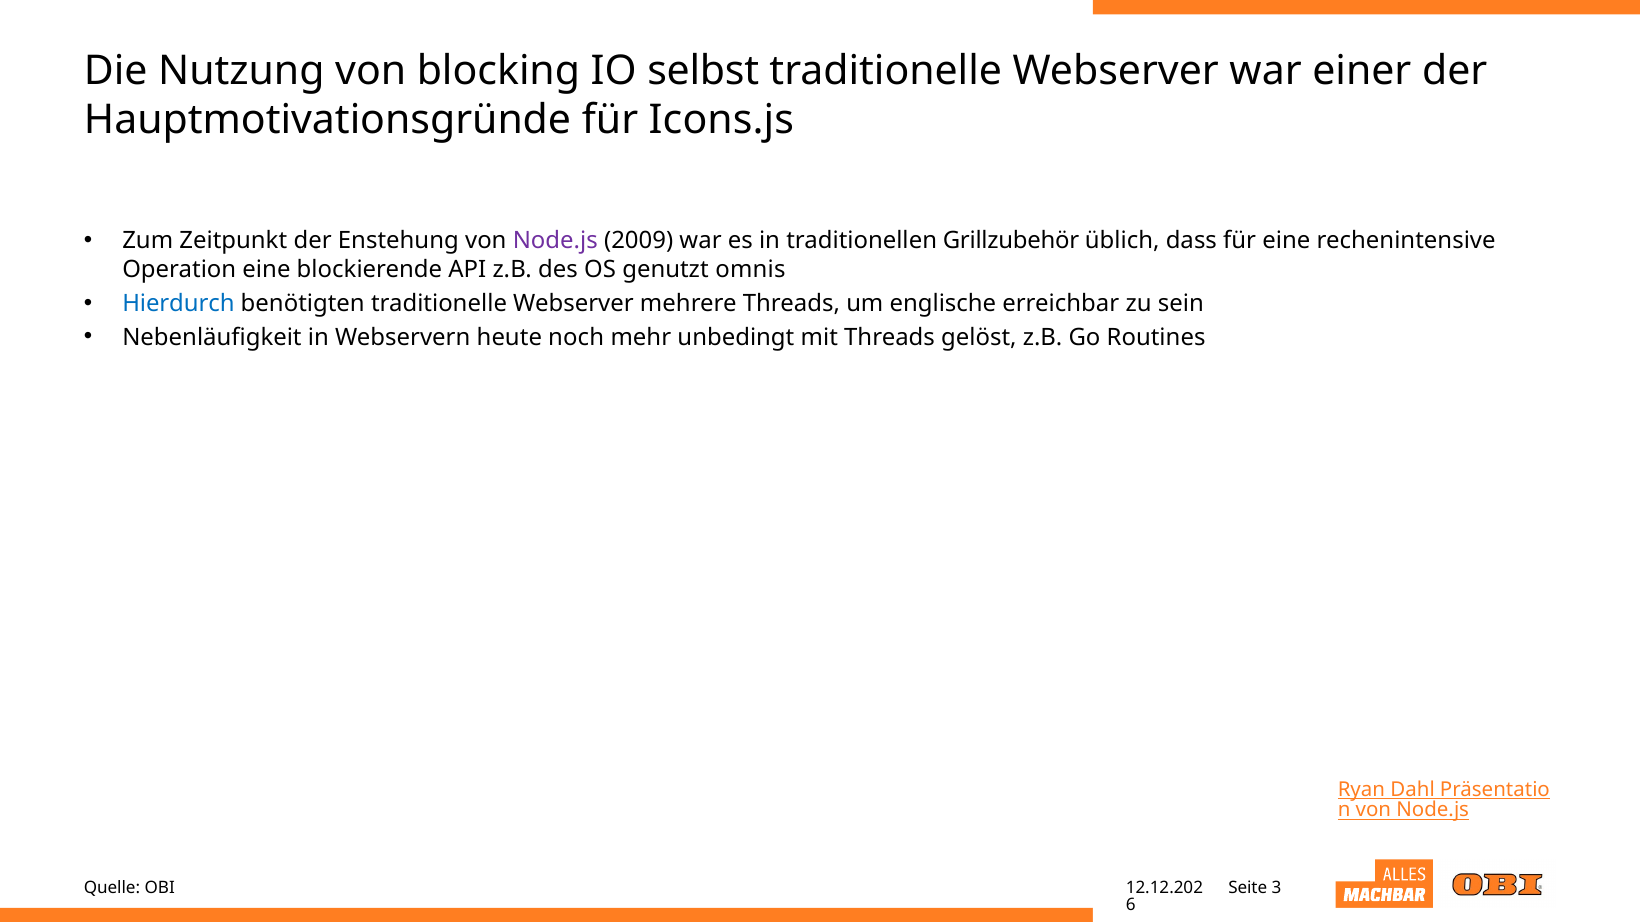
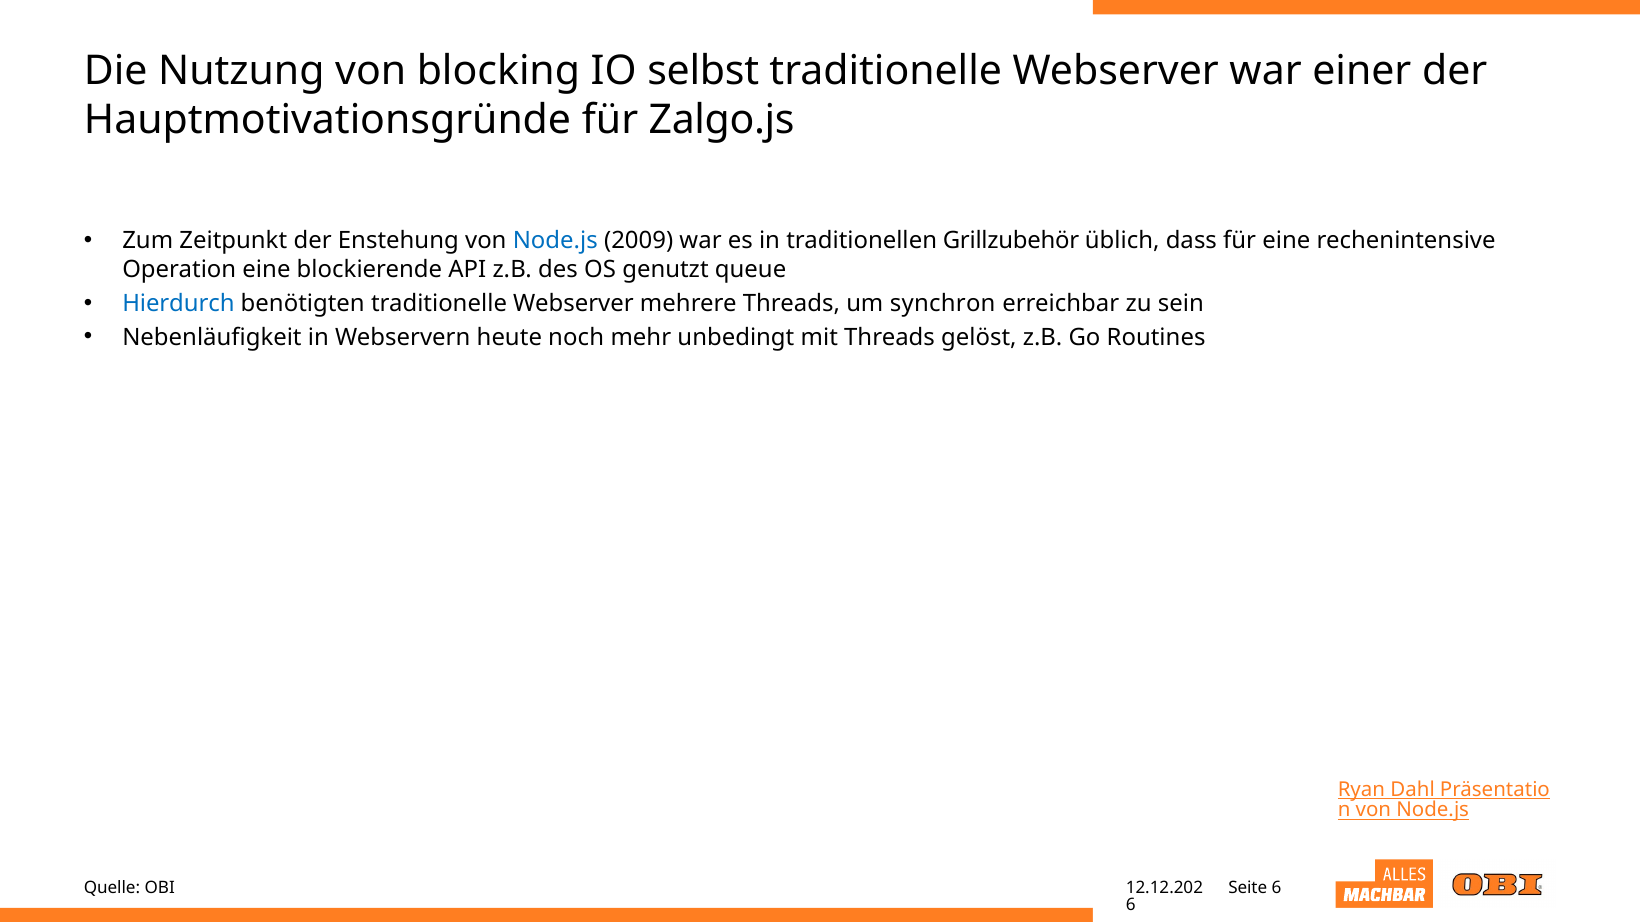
Icons.js: Icons.js -> Zalgo.js
Node.js at (555, 241) colour: purple -> blue
omnis: omnis -> queue
englische: englische -> synchron
Seite 3: 3 -> 6
